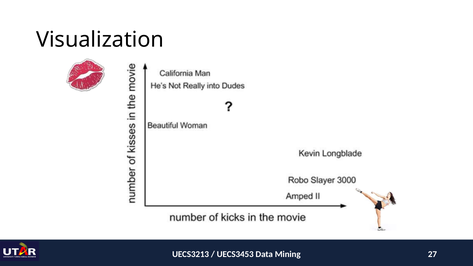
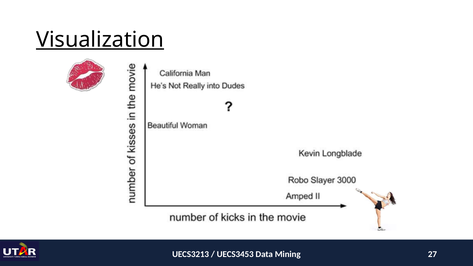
Visualization underline: none -> present
